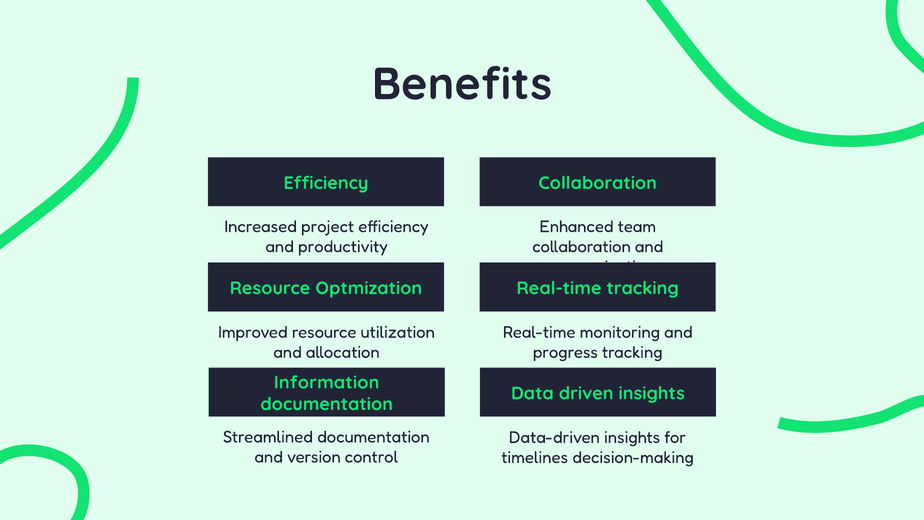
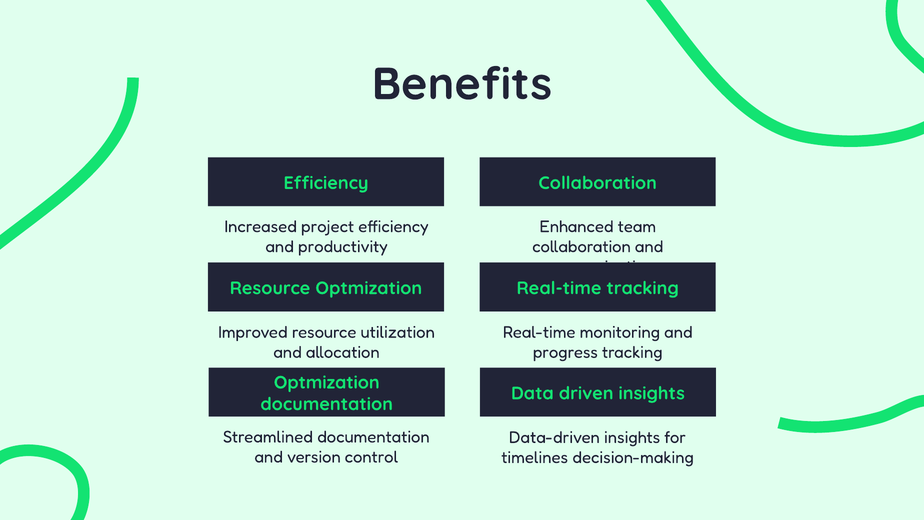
Information at (327, 382): Information -> Optmization
